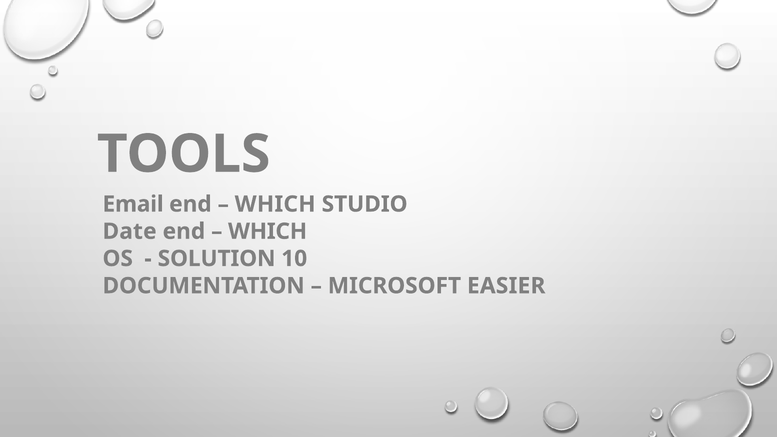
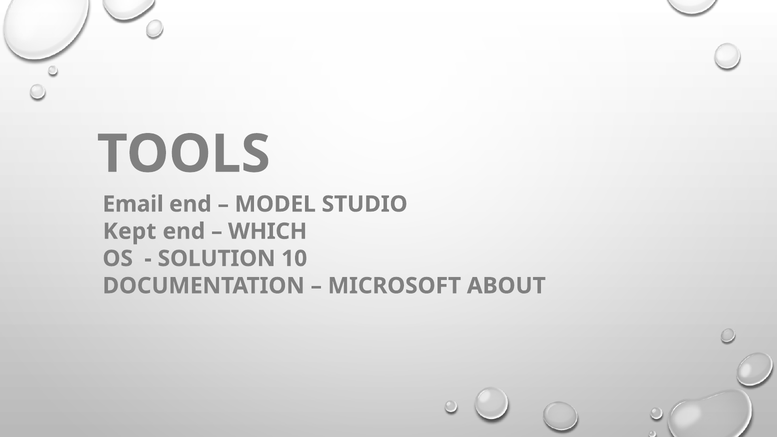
WHICH at (275, 204): WHICH -> MODEL
Date: Date -> Kept
EASIER: EASIER -> ABOUT
